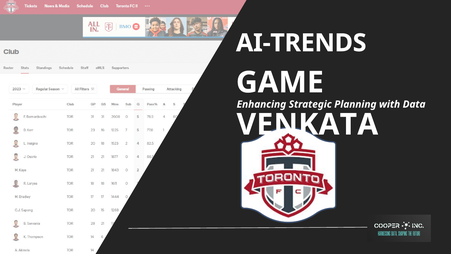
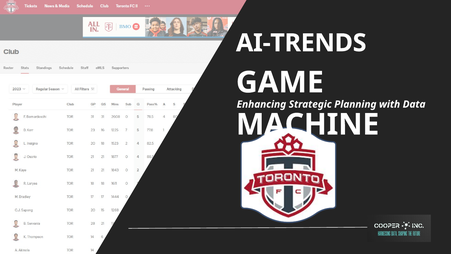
VENKATA: VENKATA -> MACHINE
